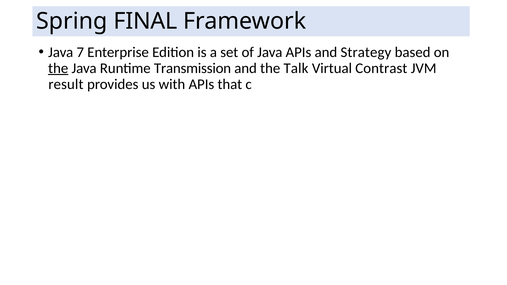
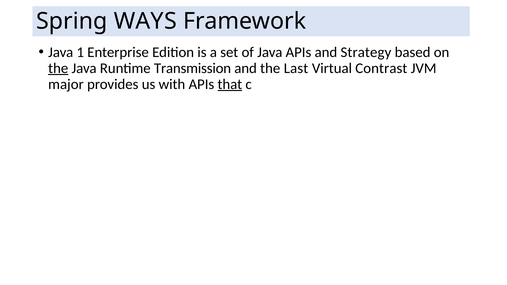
FINAL: FINAL -> WAYS
7: 7 -> 1
Talk: Talk -> Last
result: result -> major
that underline: none -> present
